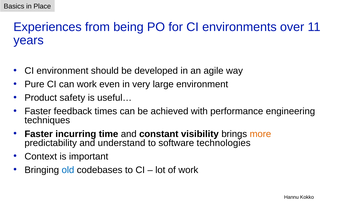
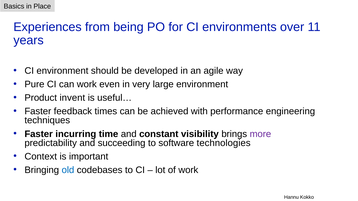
safety: safety -> invent
more colour: orange -> purple
understand: understand -> succeeding
